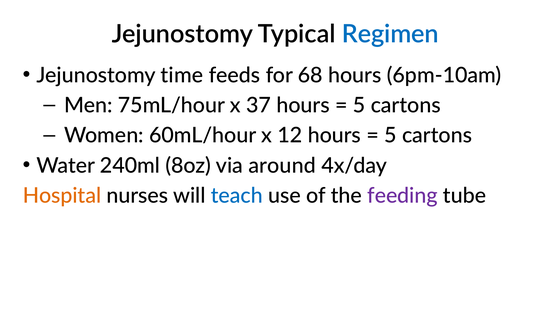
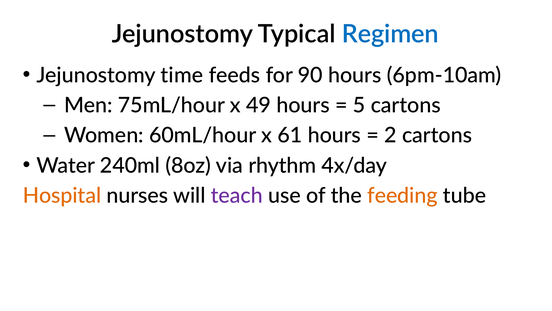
68: 68 -> 90
37: 37 -> 49
12: 12 -> 61
5 at (390, 135): 5 -> 2
around: around -> rhythm
teach colour: blue -> purple
feeding colour: purple -> orange
